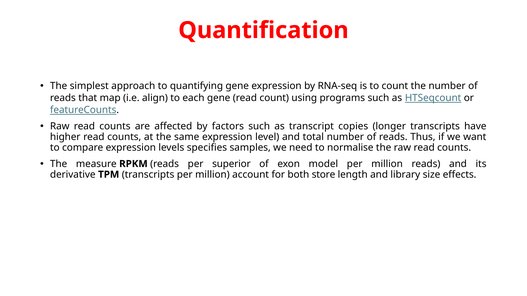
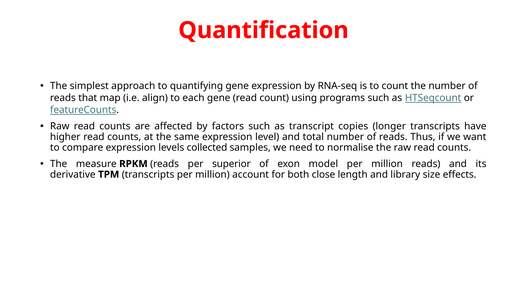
specifies: specifies -> collected
store: store -> close
